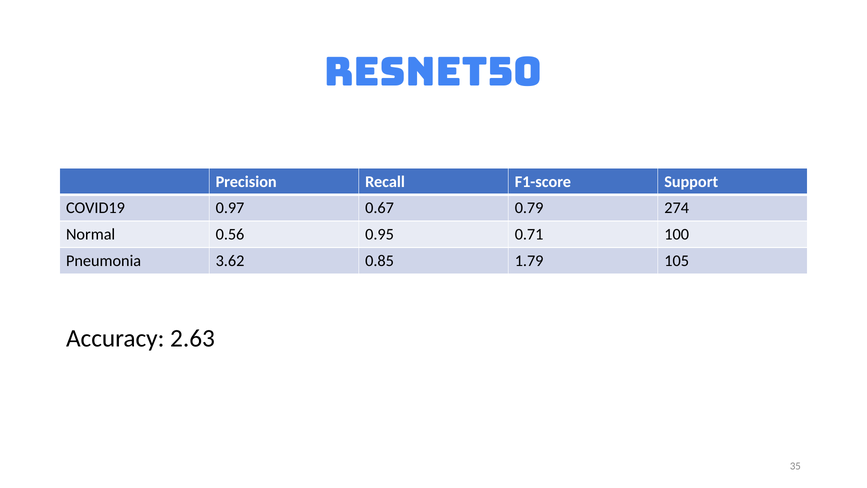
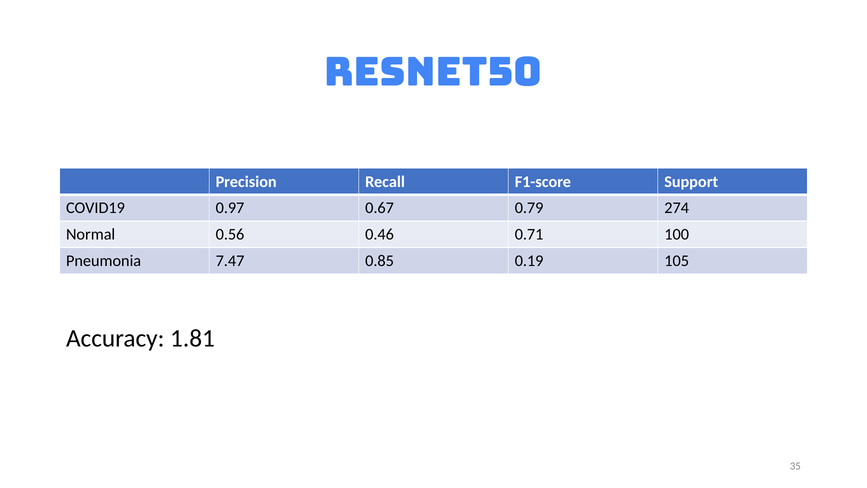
0.95: 0.95 -> 0.46
3.62: 3.62 -> 7.47
1.79: 1.79 -> 0.19
2.63: 2.63 -> 1.81
